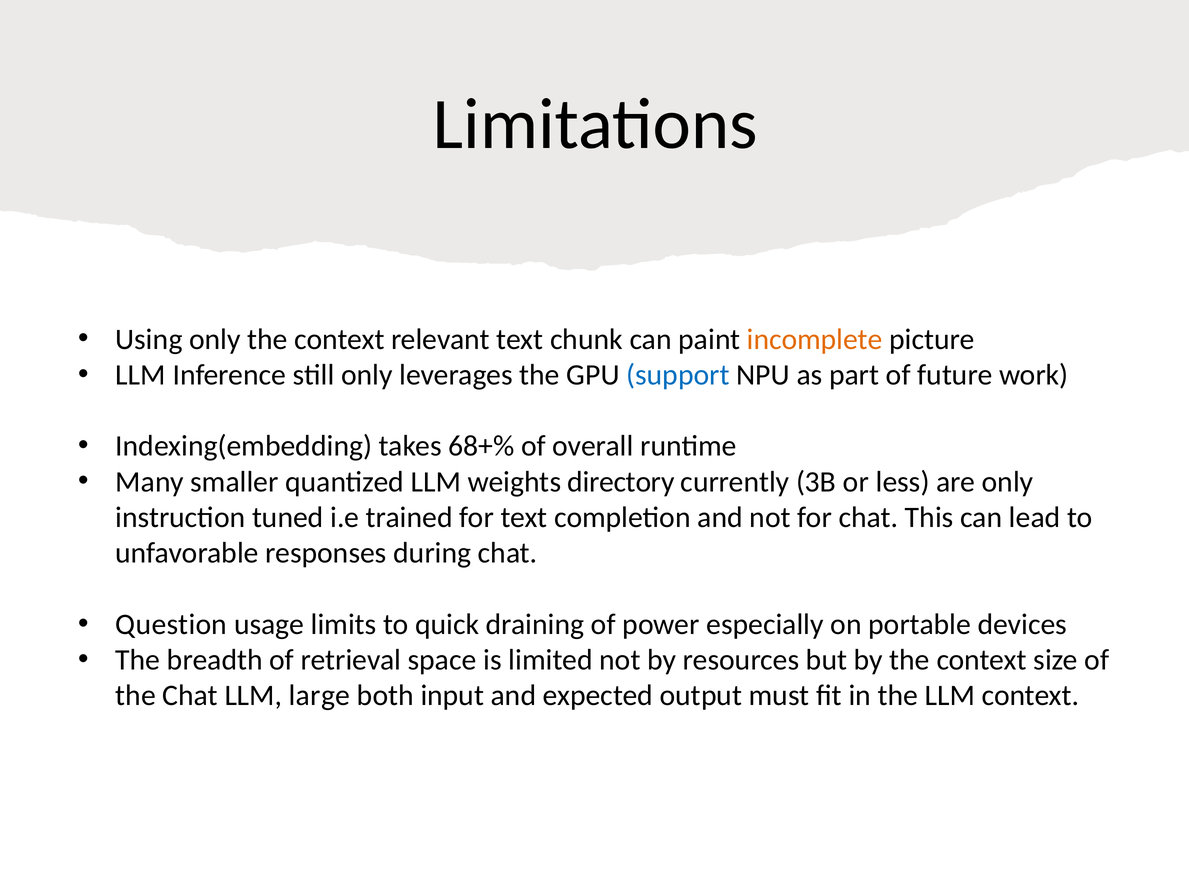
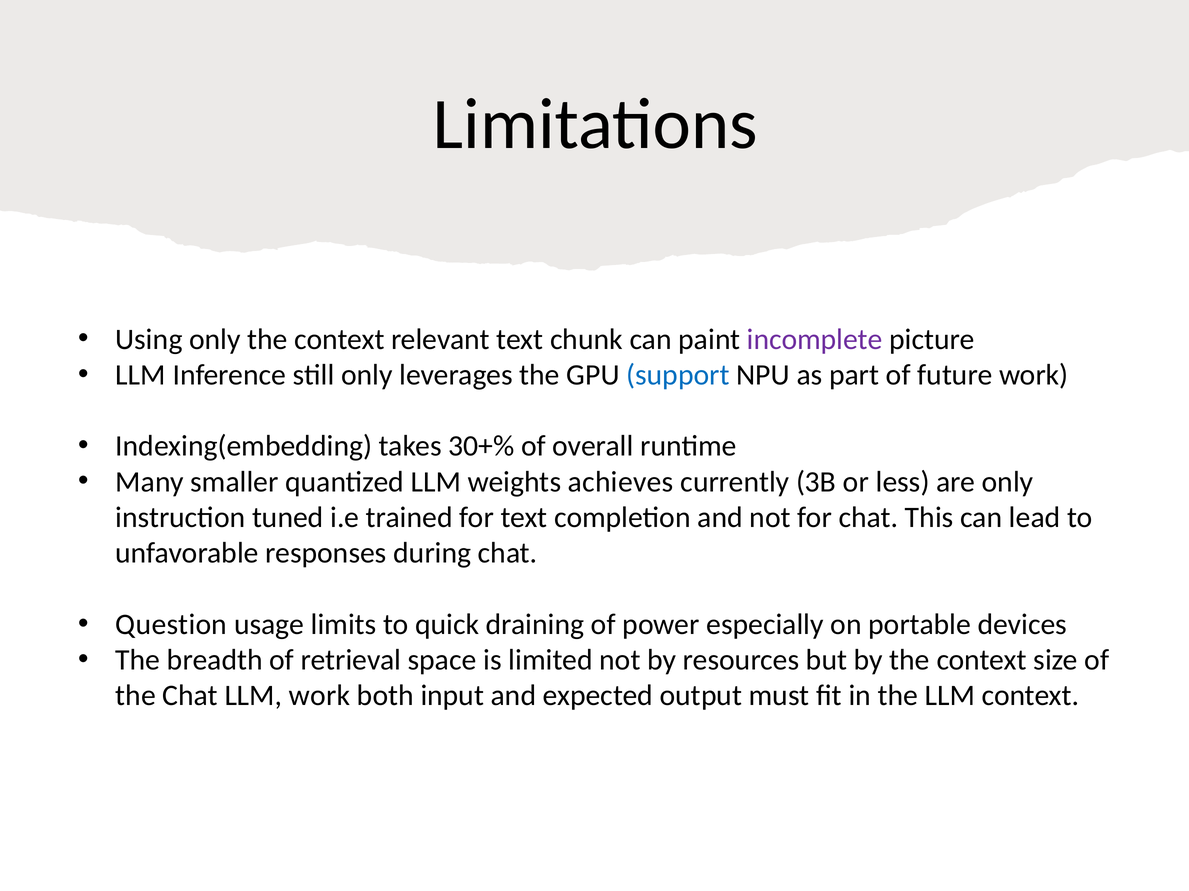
incomplete colour: orange -> purple
68+%: 68+% -> 30+%
directory: directory -> achieves
LLM large: large -> work
